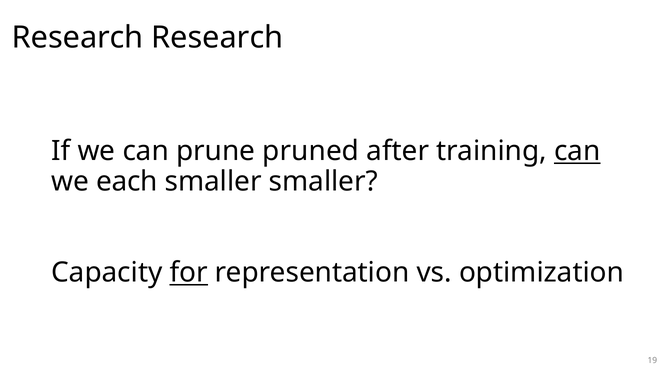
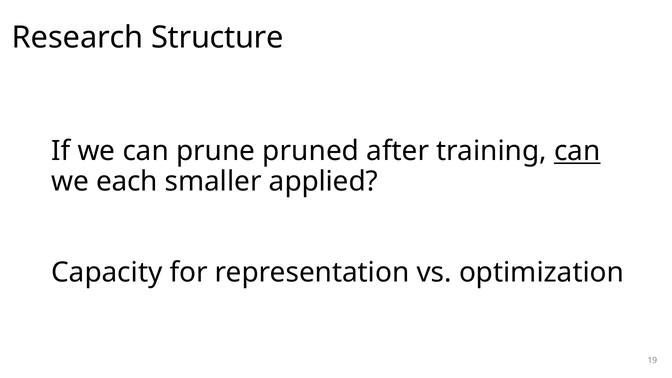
Research Research: Research -> Structure
smaller smaller: smaller -> applied
for underline: present -> none
